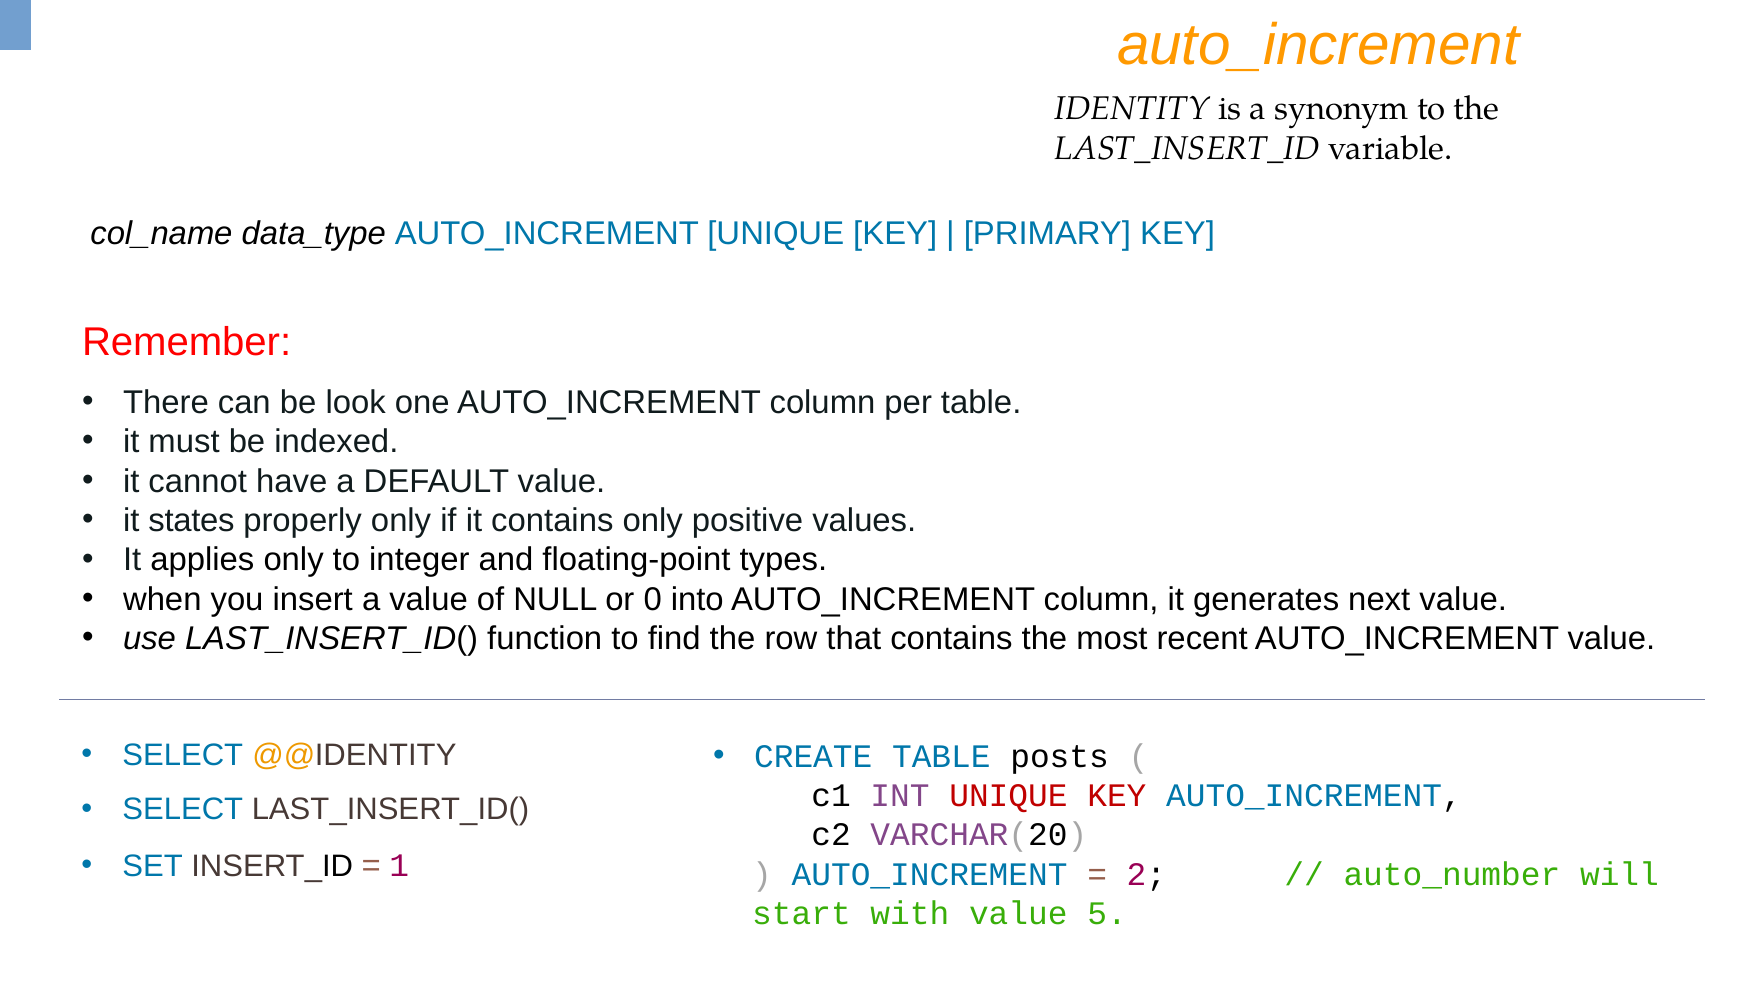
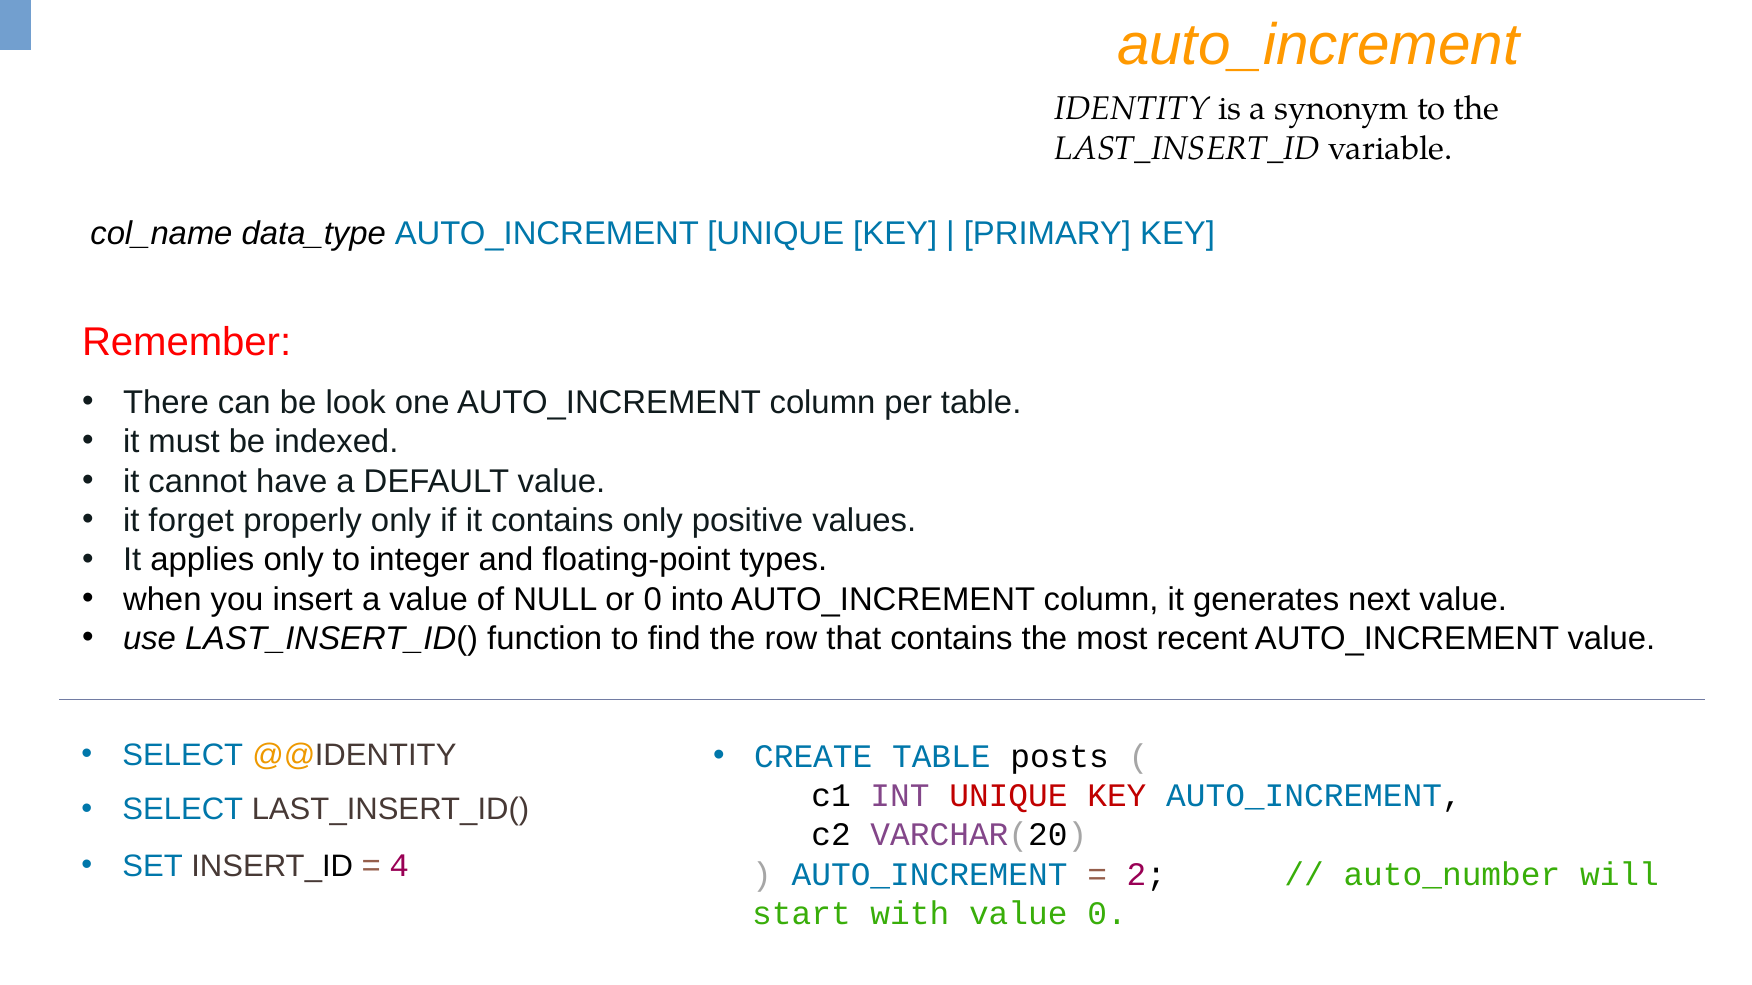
states: states -> forget
1: 1 -> 4
value 5: 5 -> 0
